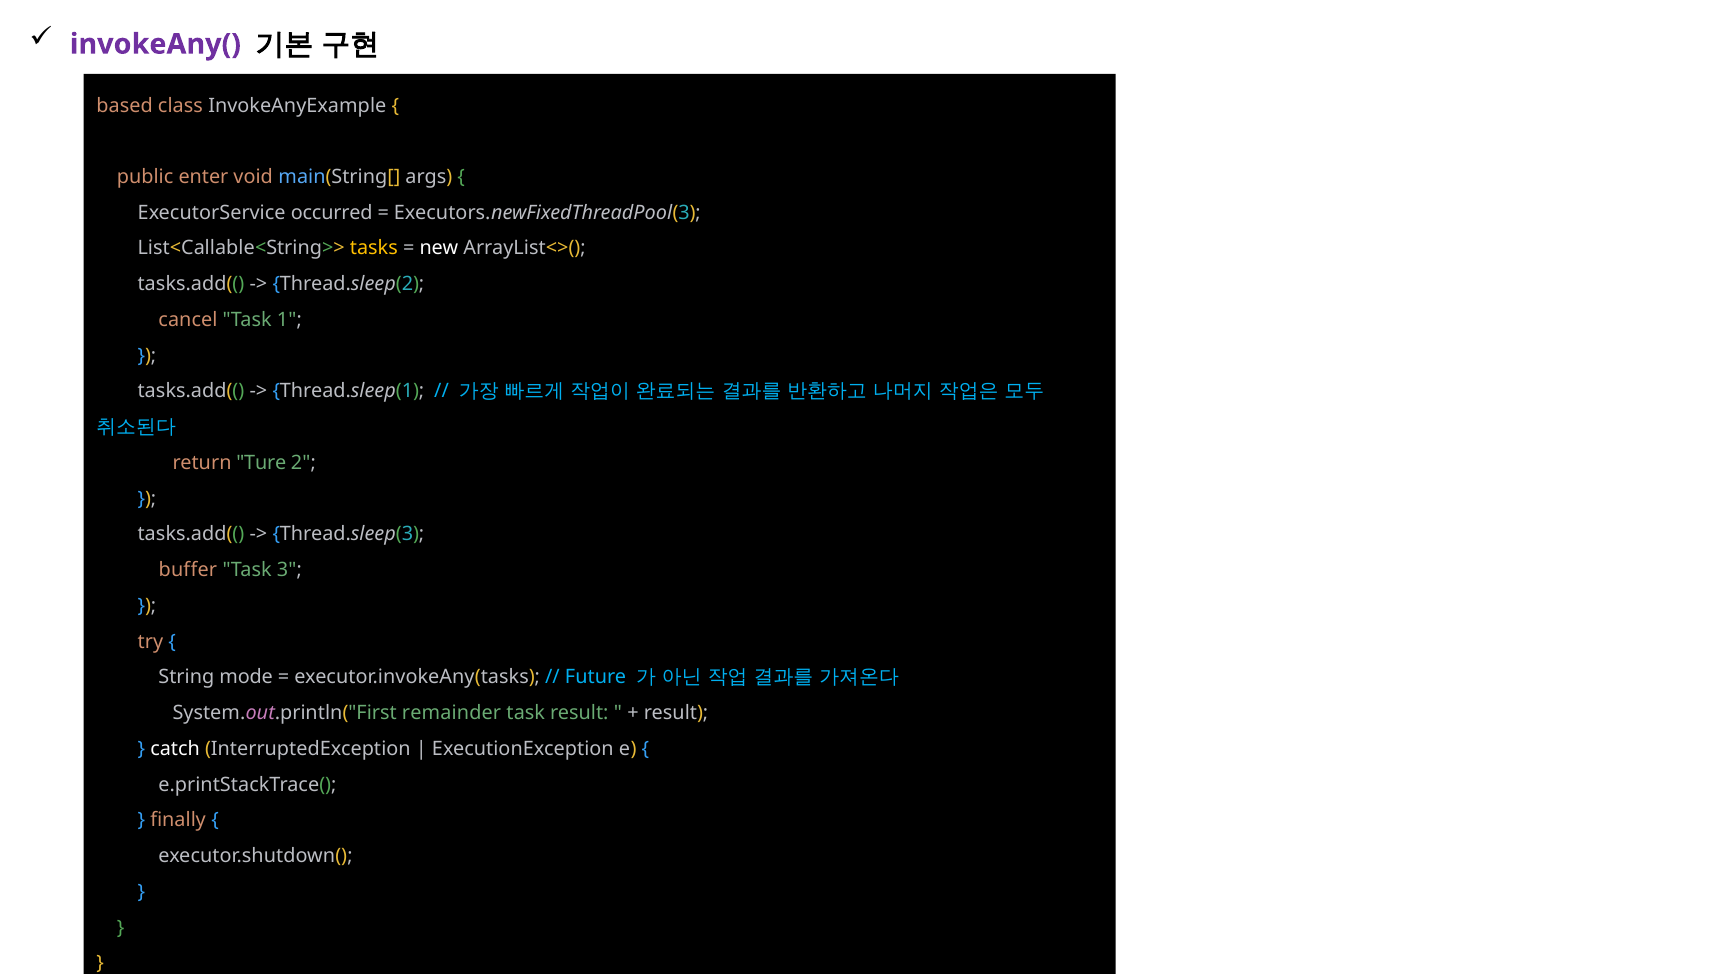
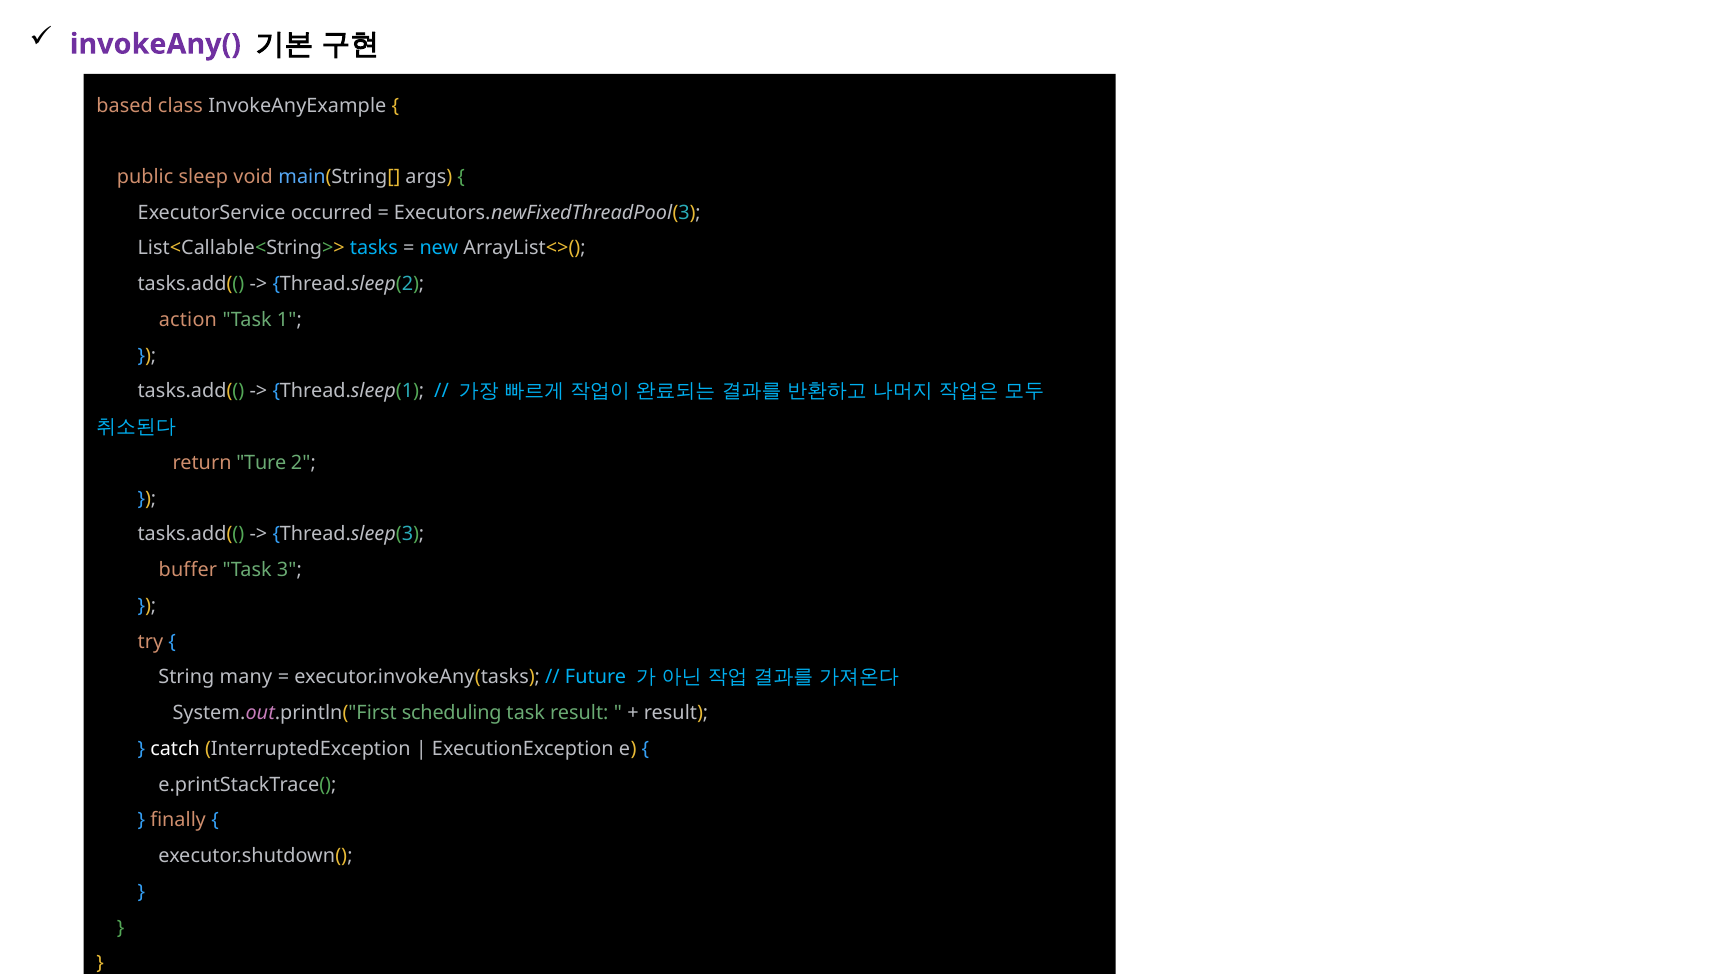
enter: enter -> sleep
tasks colour: yellow -> light blue
new colour: white -> light blue
cancel: cancel -> action
mode: mode -> many
remainder: remainder -> scheduling
